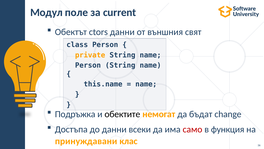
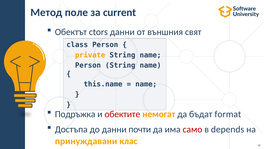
Модул: Модул -> Метод
обектите colour: black -> red
change: change -> format
всеки: всеки -> почти
функция: функция -> depends
